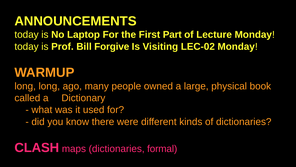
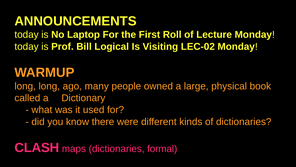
Part: Part -> Roll
Forgive: Forgive -> Logical
